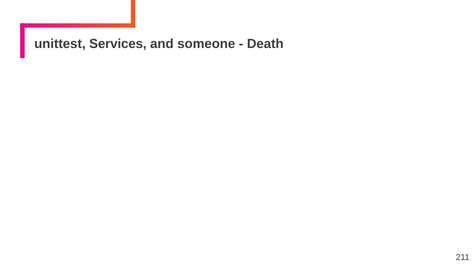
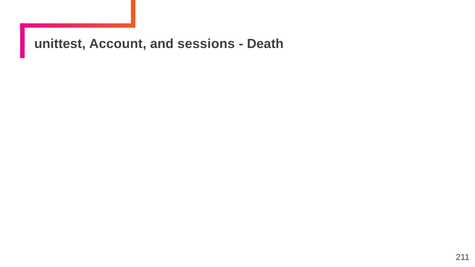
Services: Services -> Account
someone: someone -> sessions
